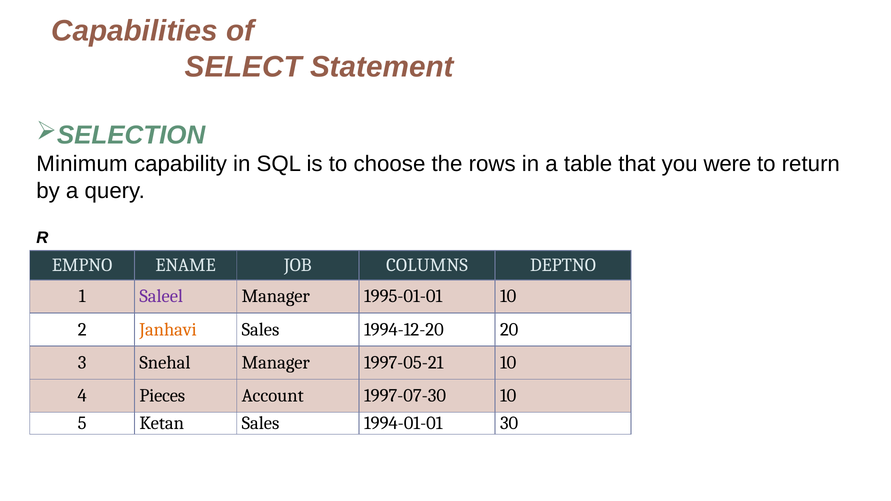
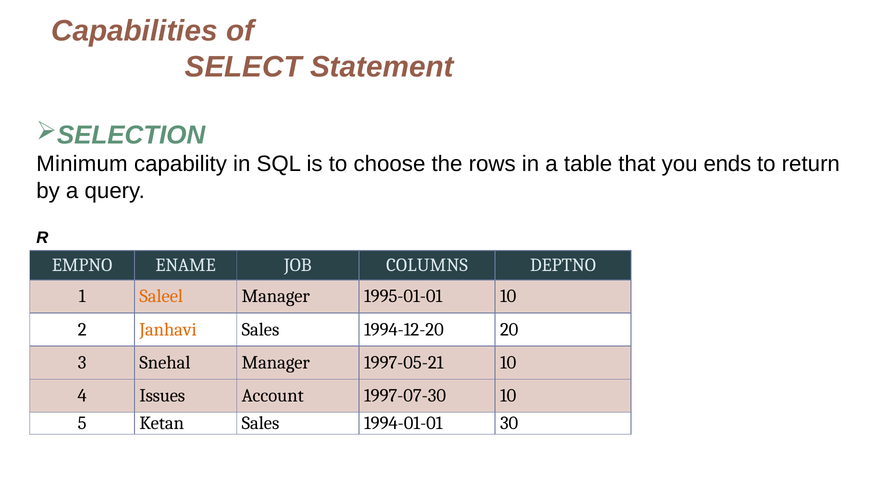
were: were -> ends
Saleel colour: purple -> orange
Pieces: Pieces -> Issues
